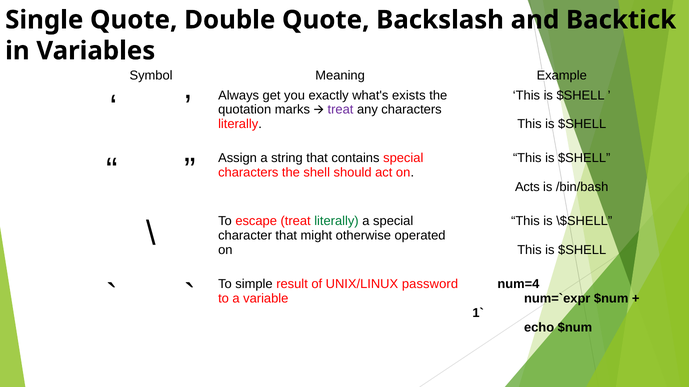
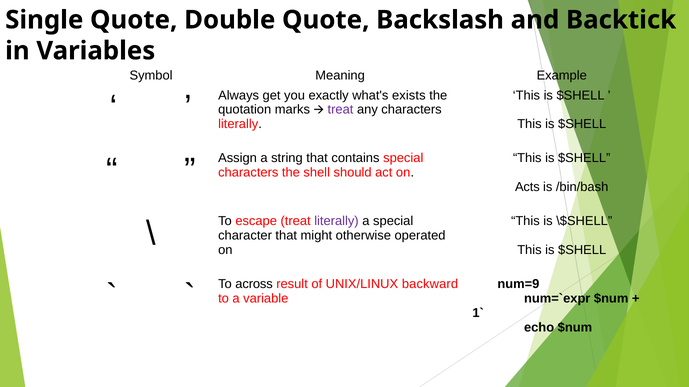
literally at (336, 222) colour: green -> purple
num=4: num=4 -> num=9
simple: simple -> across
password: password -> backward
